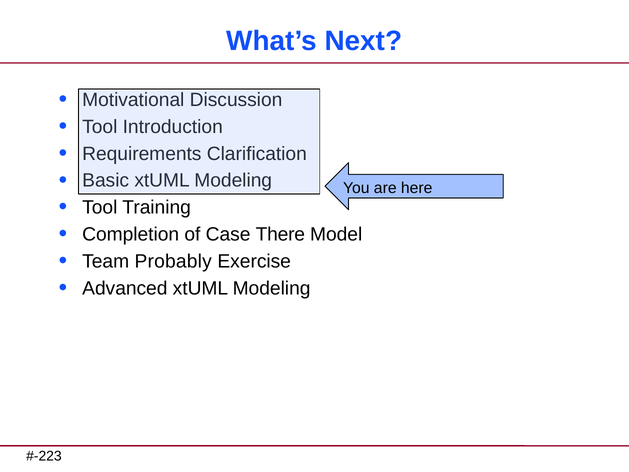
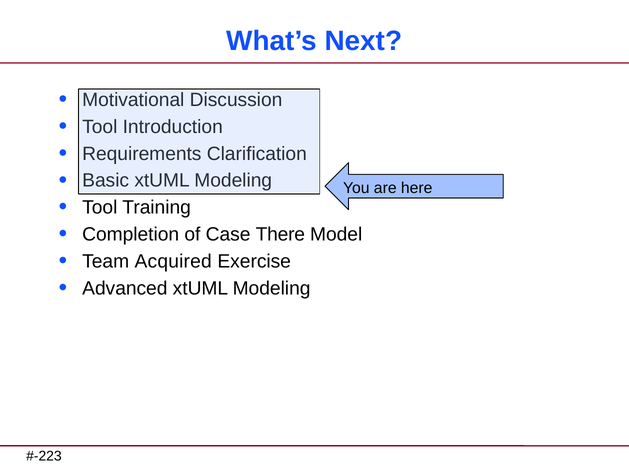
Probably: Probably -> Acquired
